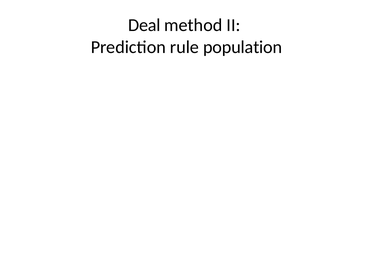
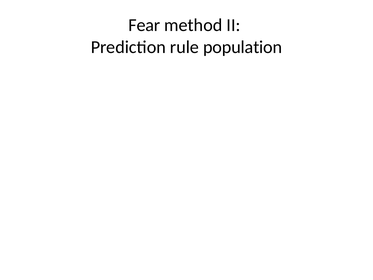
Deal: Deal -> Fear
